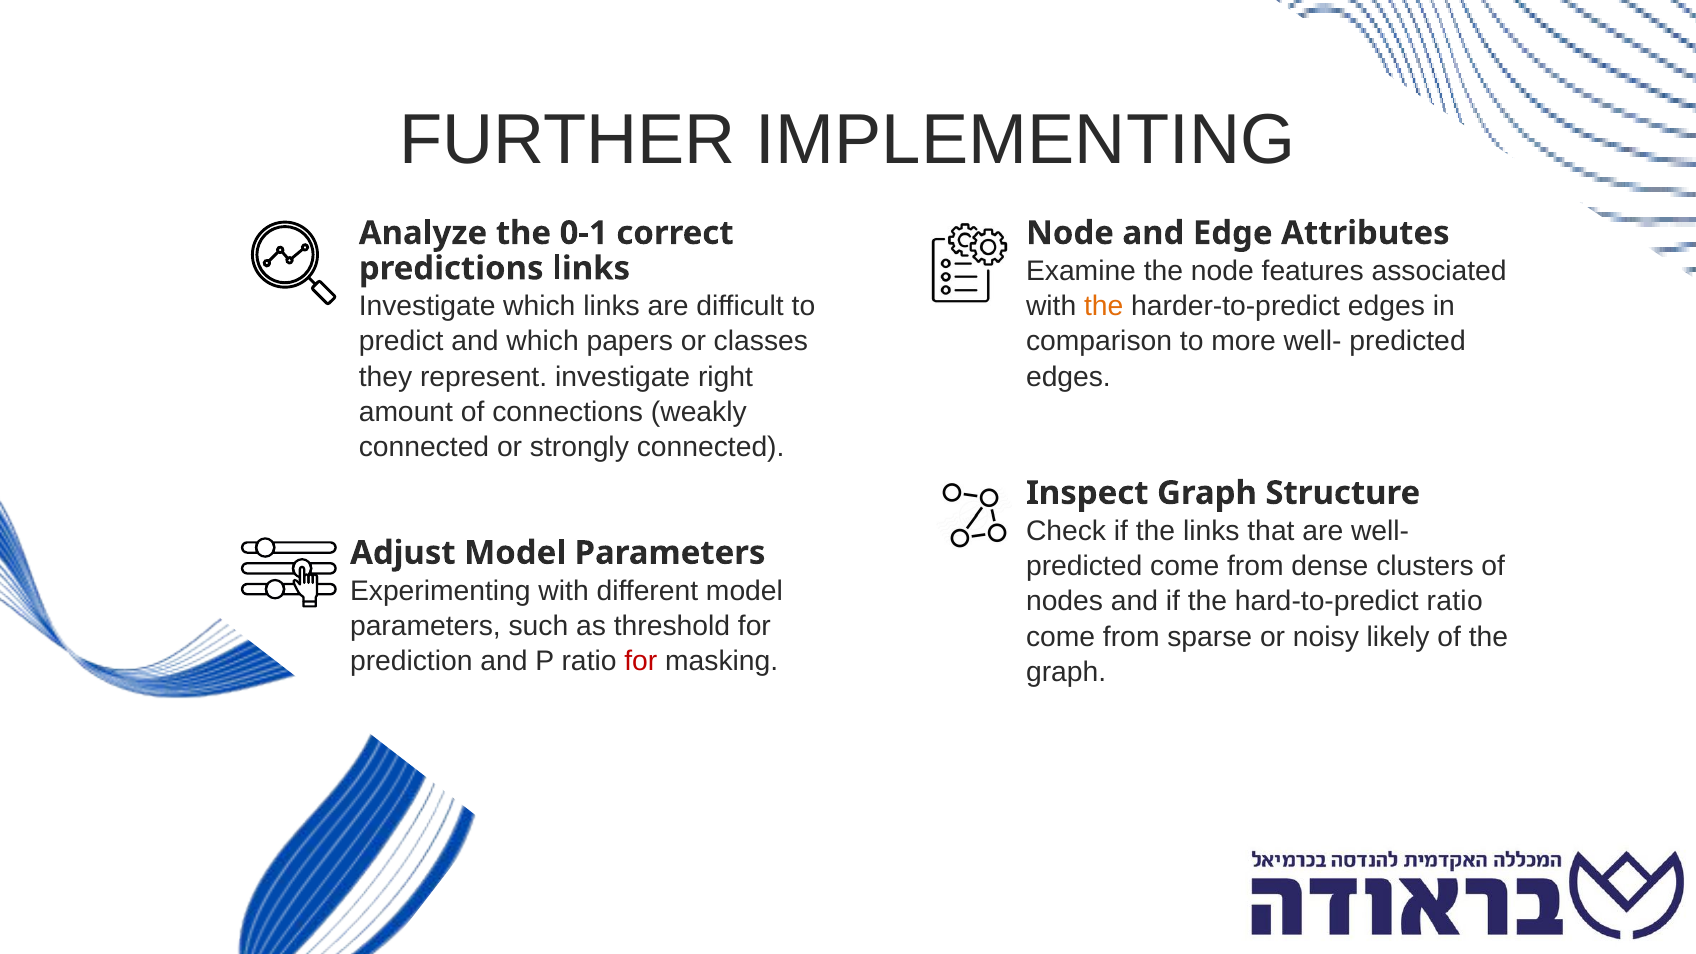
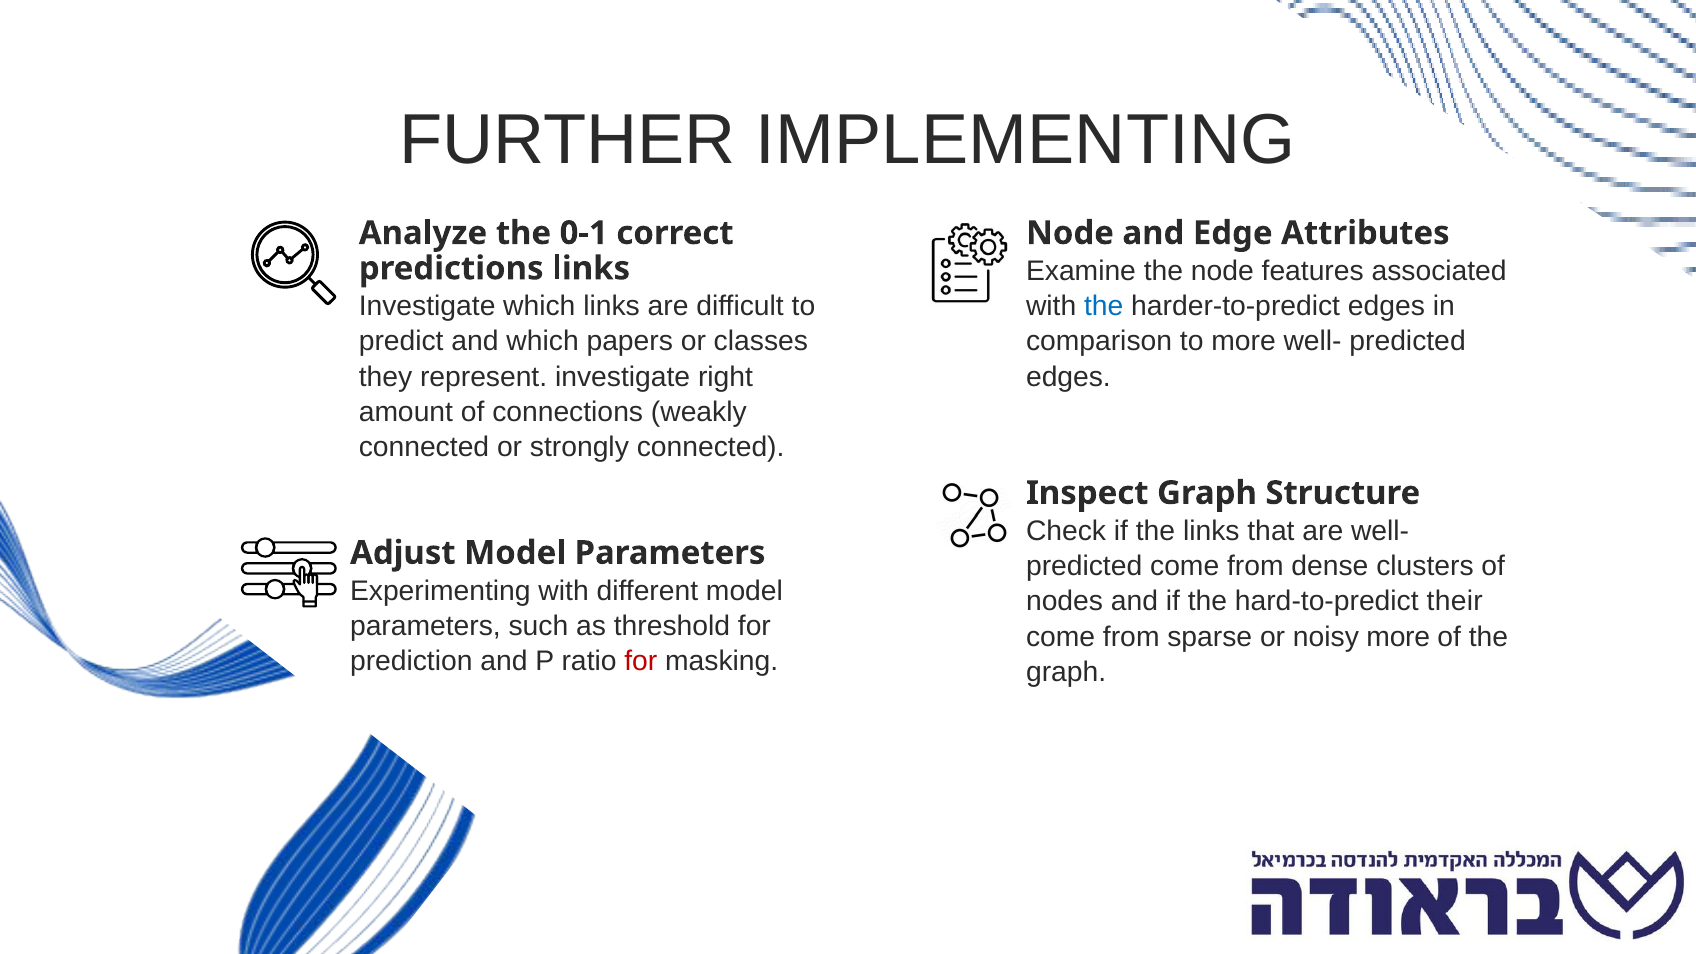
the at (1104, 306) colour: orange -> blue
hard-to-predict ratio: ratio -> their
noisy likely: likely -> more
